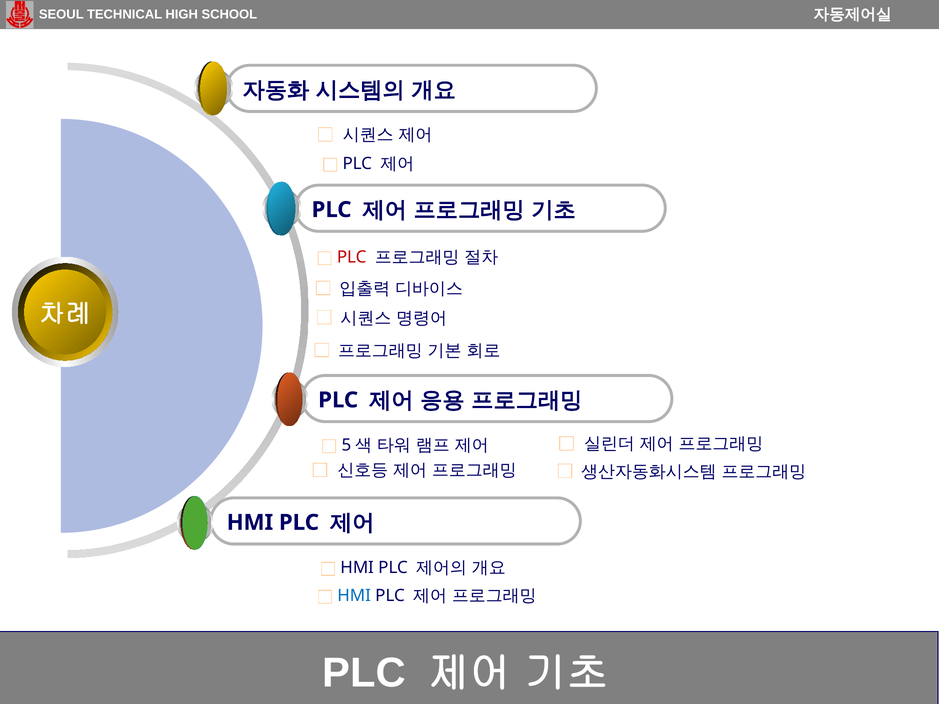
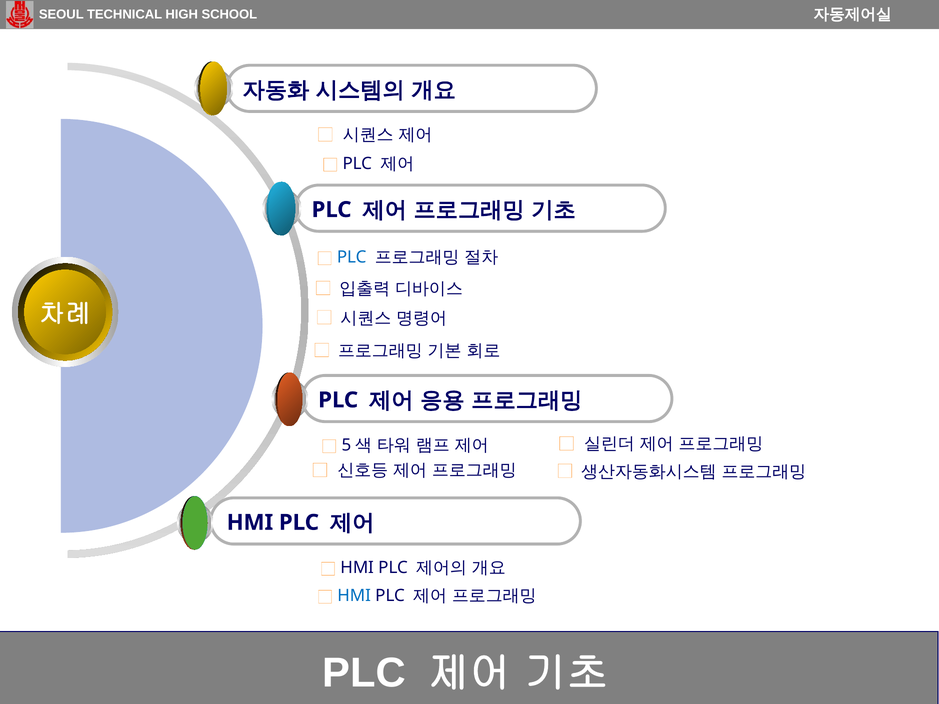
PLC at (352, 257) colour: red -> blue
